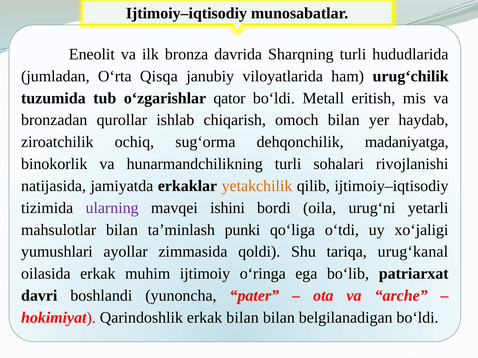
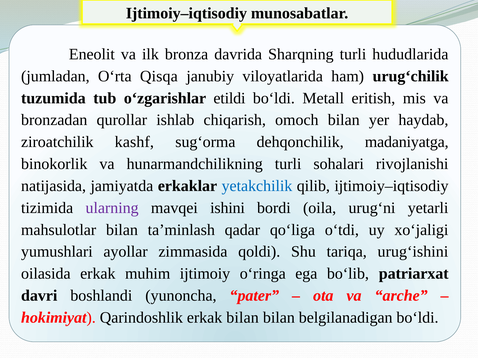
qator: qator -> etildi
ochiq: ochiq -> kashf
yetakchilik colour: orange -> blue
punki: punki -> qadar
urug‘kanal: urug‘kanal -> urug‘ishini
